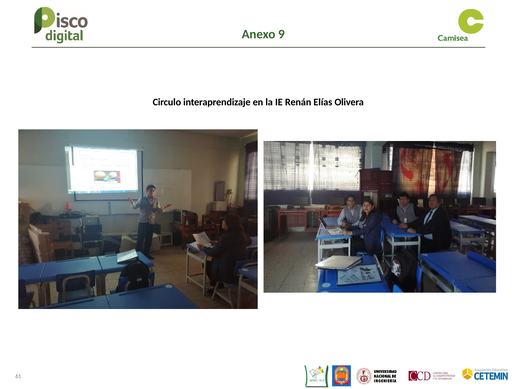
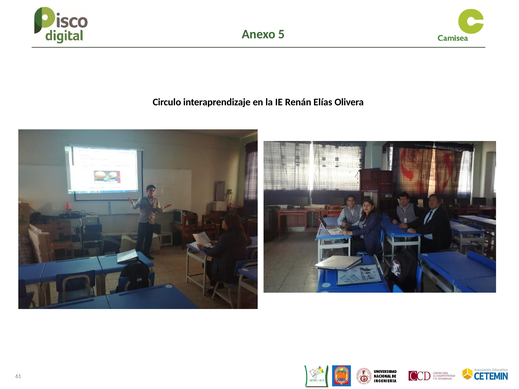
9: 9 -> 5
